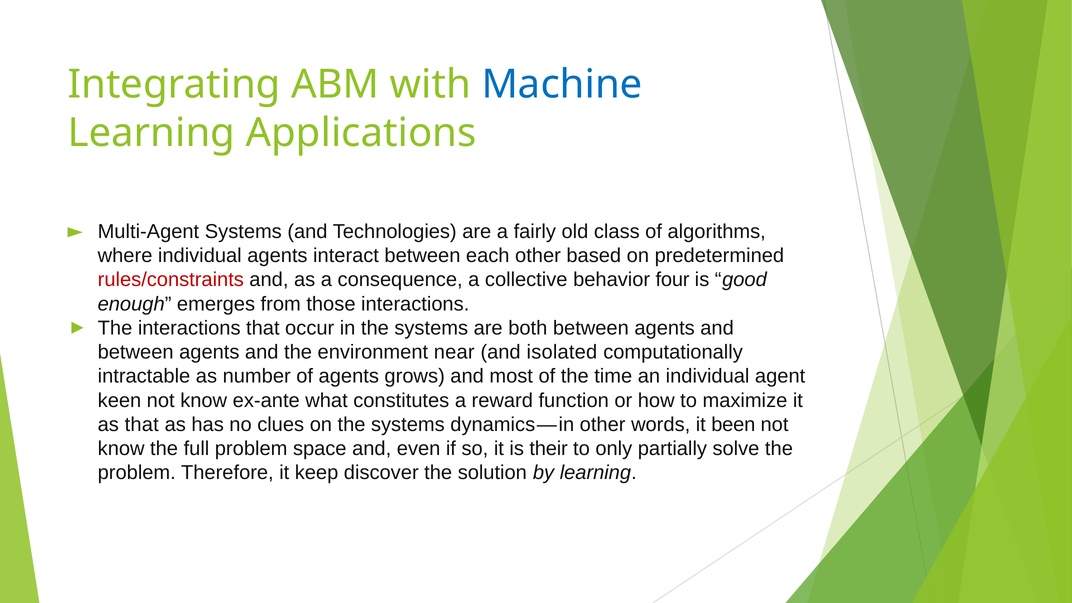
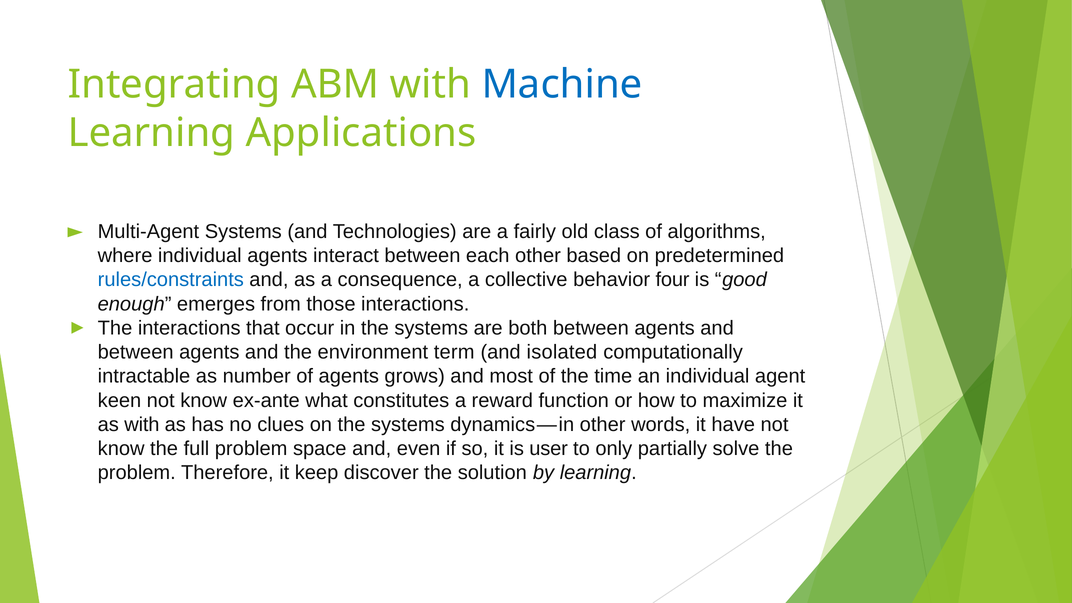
rules/constraints colour: red -> blue
near: near -> term
as that: that -> with
been: been -> have
their: their -> user
